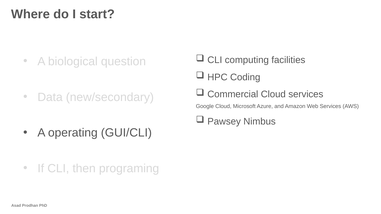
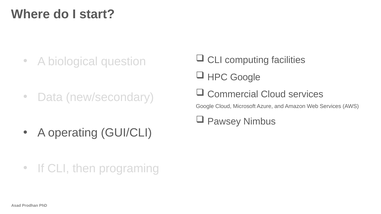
HPC Coding: Coding -> Google
